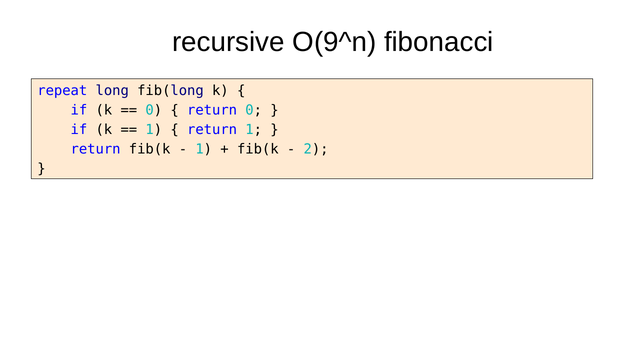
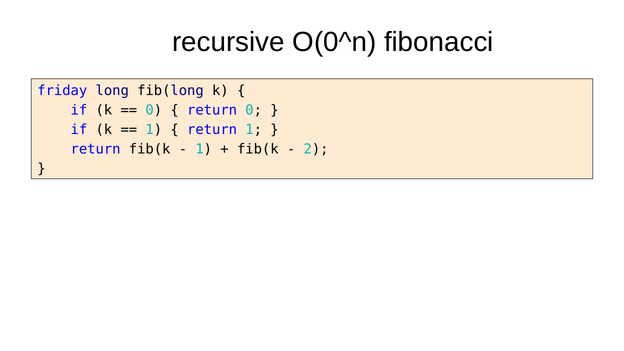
O(9^n: O(9^n -> O(0^n
repeat: repeat -> friday
